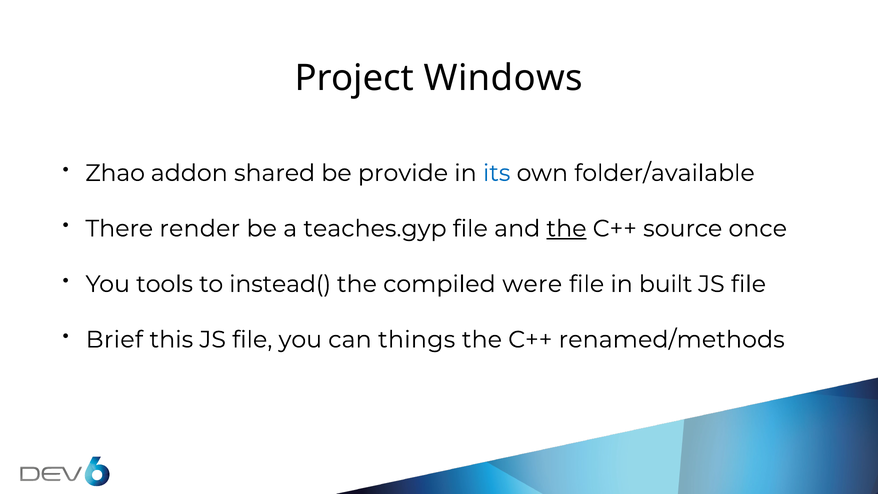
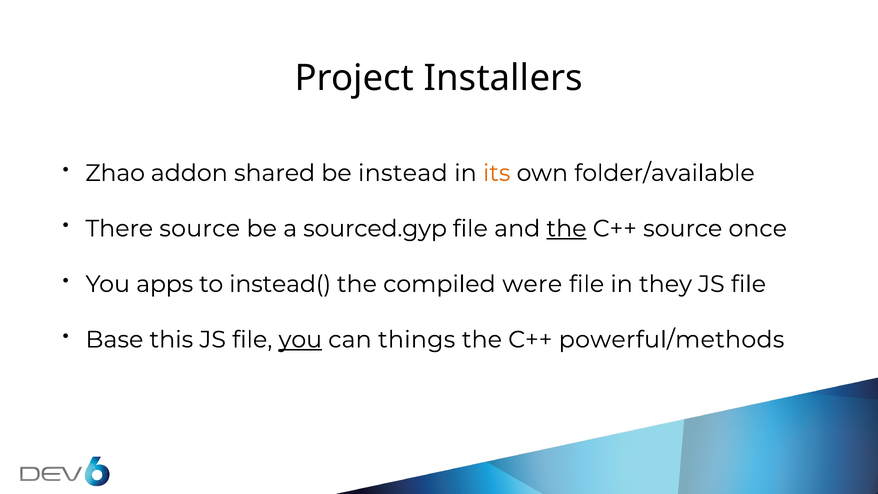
Windows: Windows -> Installers
provide: provide -> instead
its colour: blue -> orange
There render: render -> source
teaches.gyp: teaches.gyp -> sourced.gyp
tools: tools -> apps
built: built -> they
Brief: Brief -> Base
you at (300, 340) underline: none -> present
renamed/methods: renamed/methods -> powerful/methods
